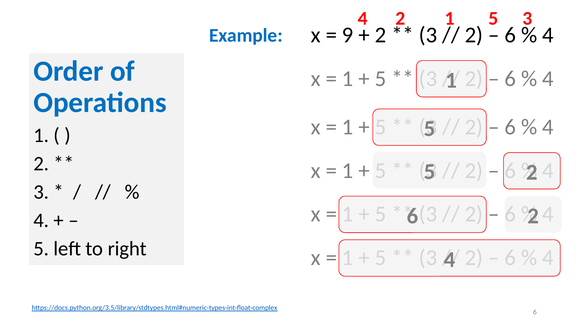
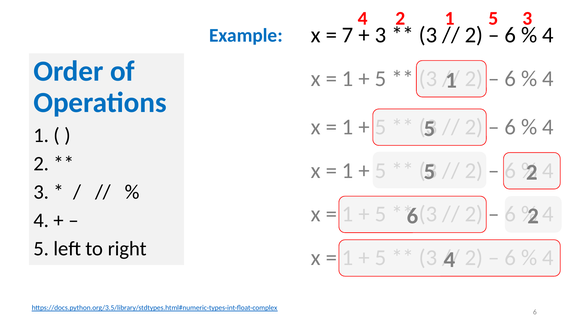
9: 9 -> 7
2 at (381, 35): 2 -> 3
